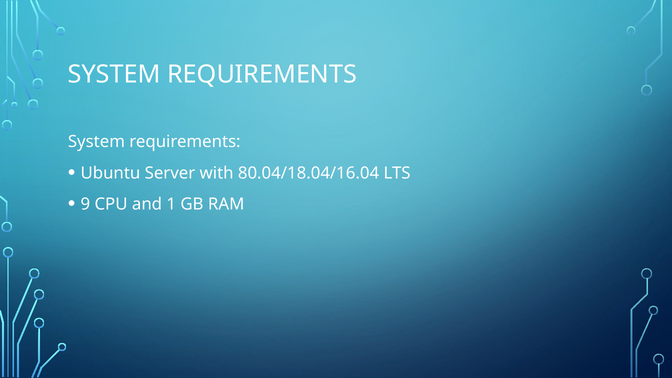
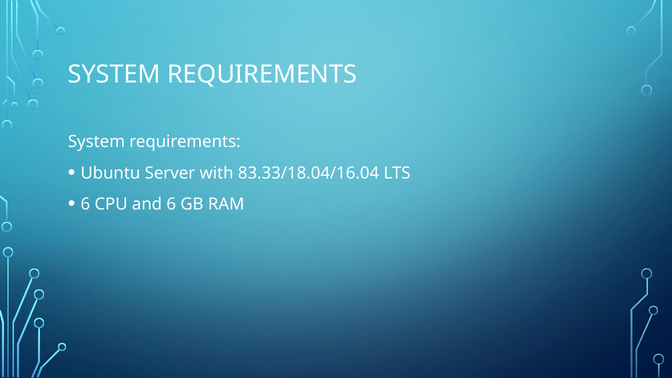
80.04/18.04/16.04: 80.04/18.04/16.04 -> 83.33/18.04/16.04
9 at (85, 204): 9 -> 6
and 1: 1 -> 6
